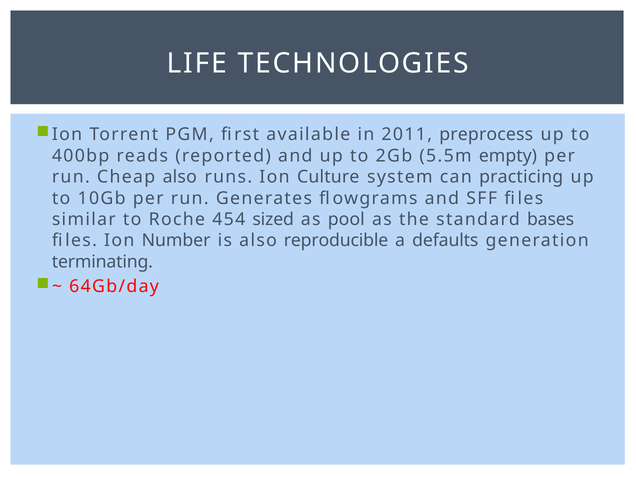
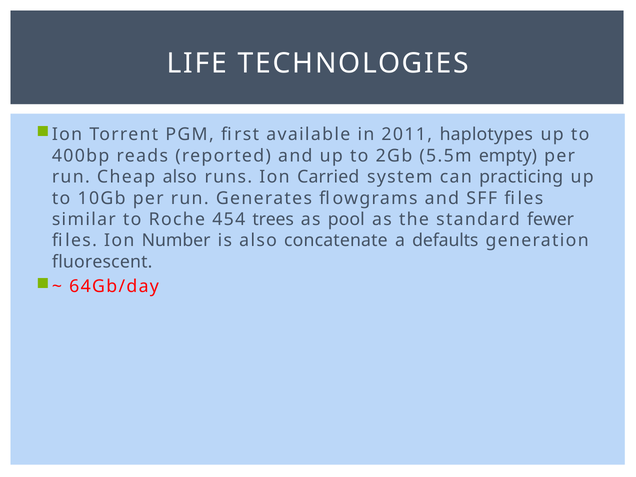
preprocess: preprocess -> haplotypes
Culture: Culture -> Carried
sized: sized -> trees
bases: bases -> fewer
reproducible: reproducible -> concatenate
terminating: terminating -> fluorescent
